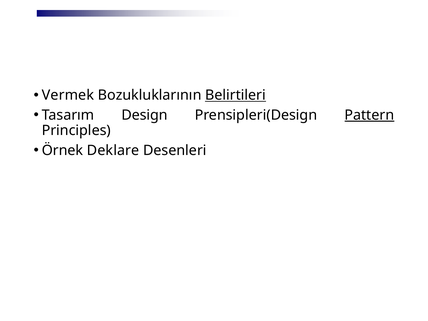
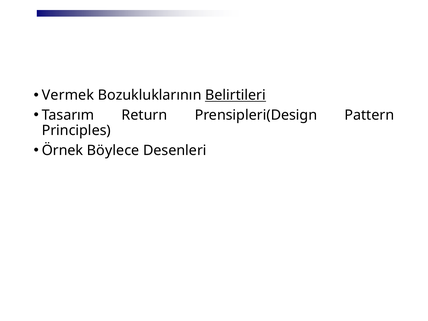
Design: Design -> Return
Pattern underline: present -> none
Deklare: Deklare -> Böylece
